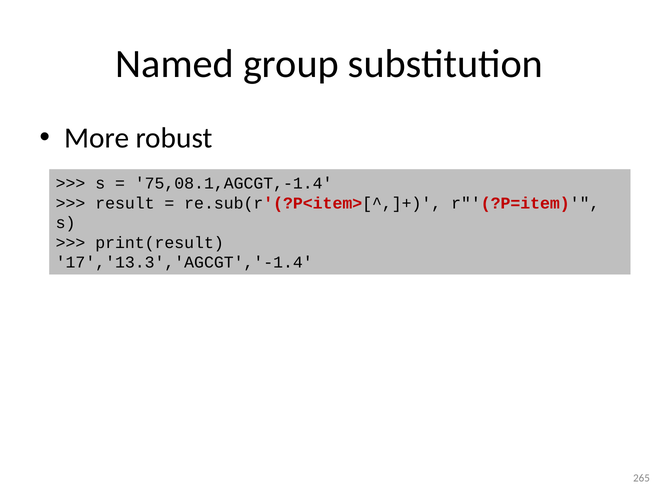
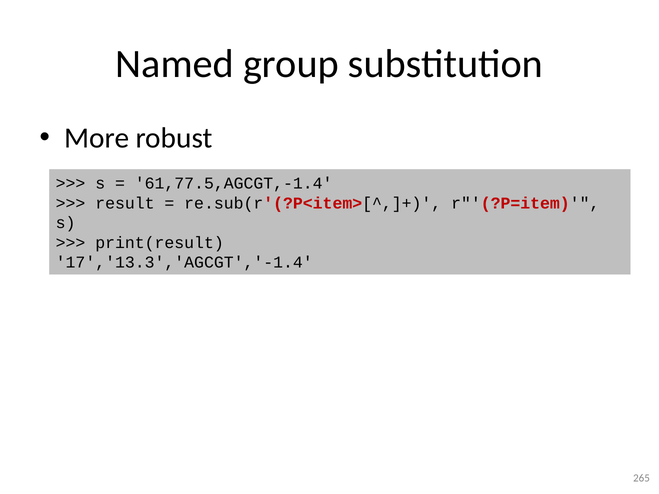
75,08.1,AGCGT,-1.4: 75,08.1,AGCGT,-1.4 -> 61,77.5,AGCGT,-1.4
